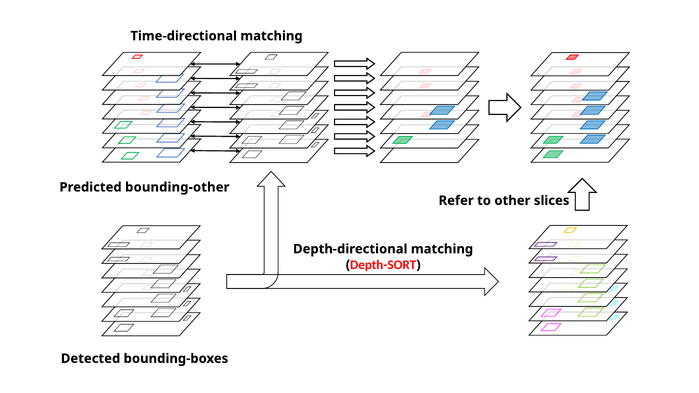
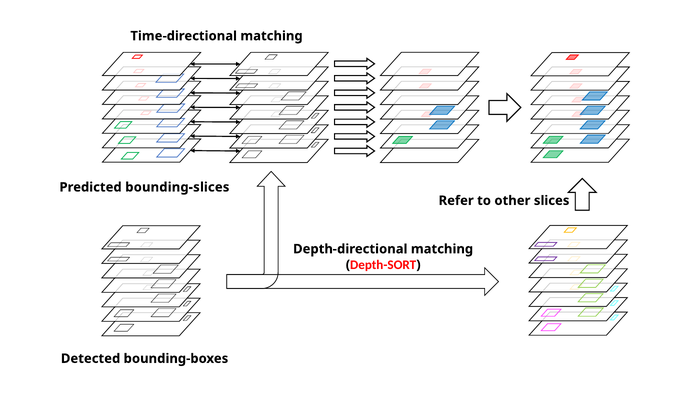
bounding-other: bounding-other -> bounding-slices
